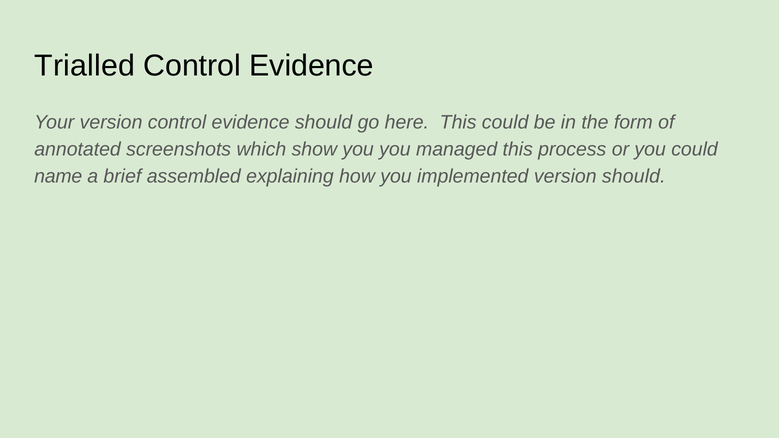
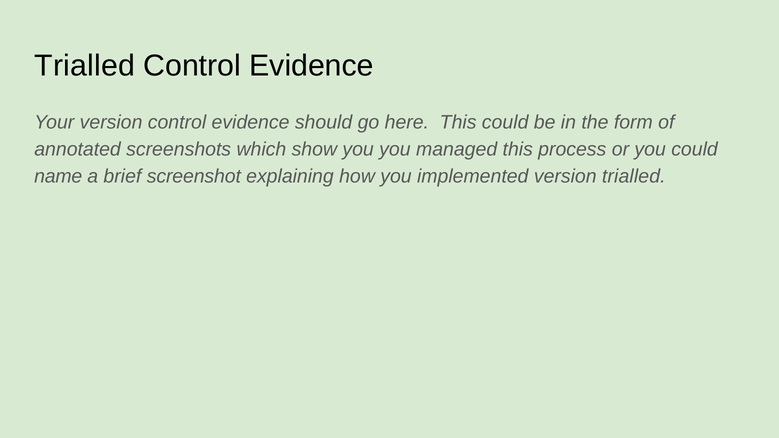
assembled: assembled -> screenshot
version should: should -> trialled
